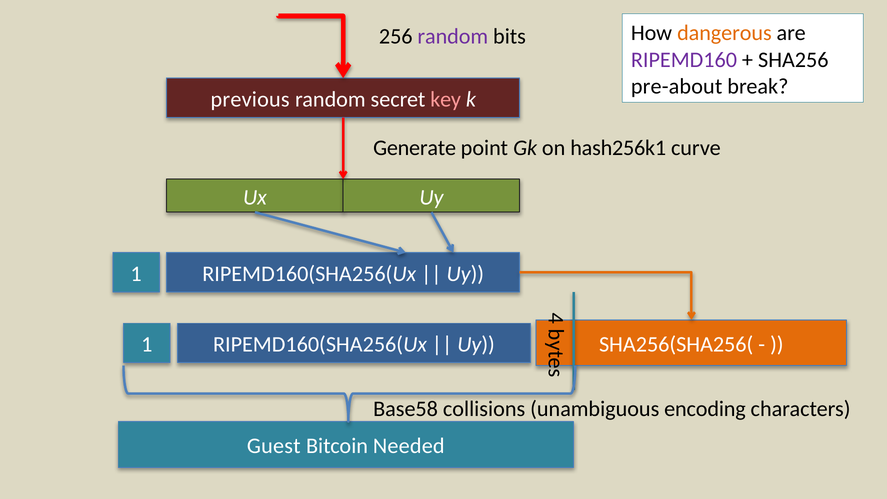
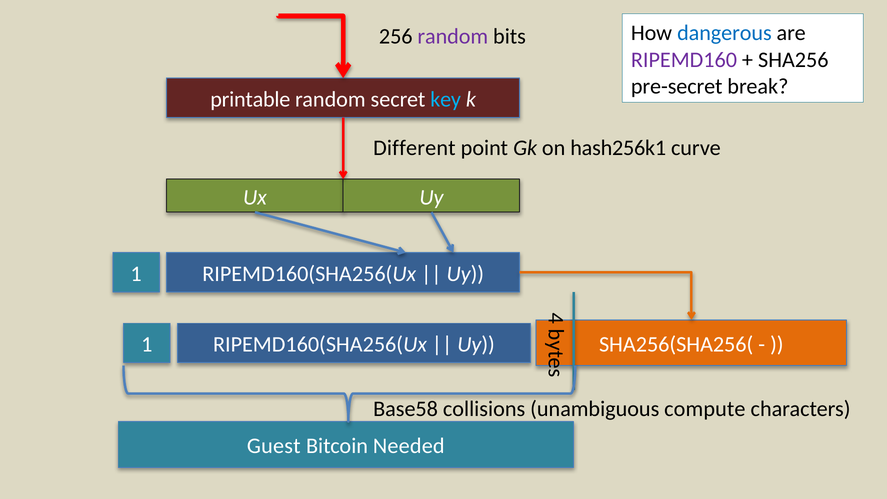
dangerous colour: orange -> blue
pre-about: pre-about -> pre-secret
previous: previous -> printable
key colour: pink -> light blue
Generate: Generate -> Different
encoding: encoding -> compute
